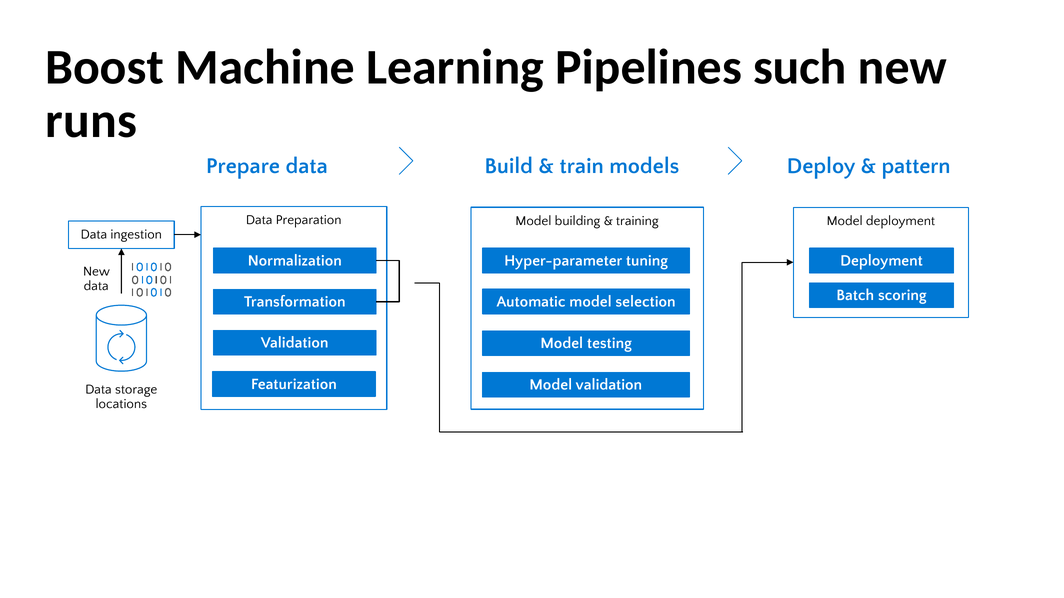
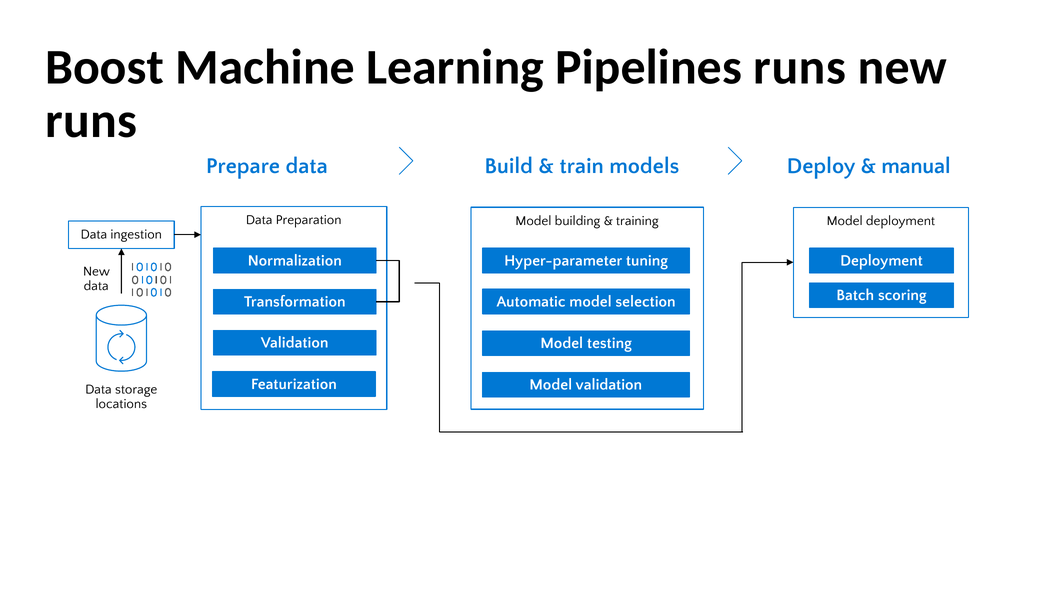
Pipelines such: such -> runs
pattern: pattern -> manual
